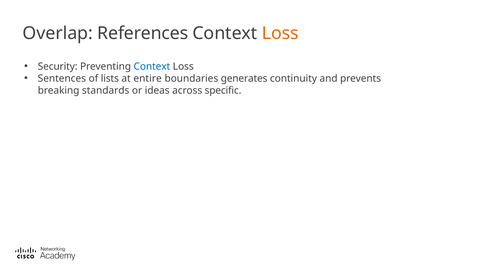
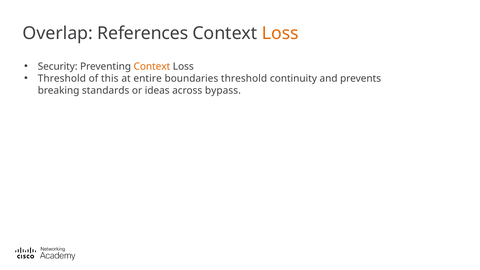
Context at (152, 67) colour: blue -> orange
Sentences at (62, 79): Sentences -> Threshold
lists: lists -> this
boundaries generates: generates -> threshold
specific: specific -> bypass
